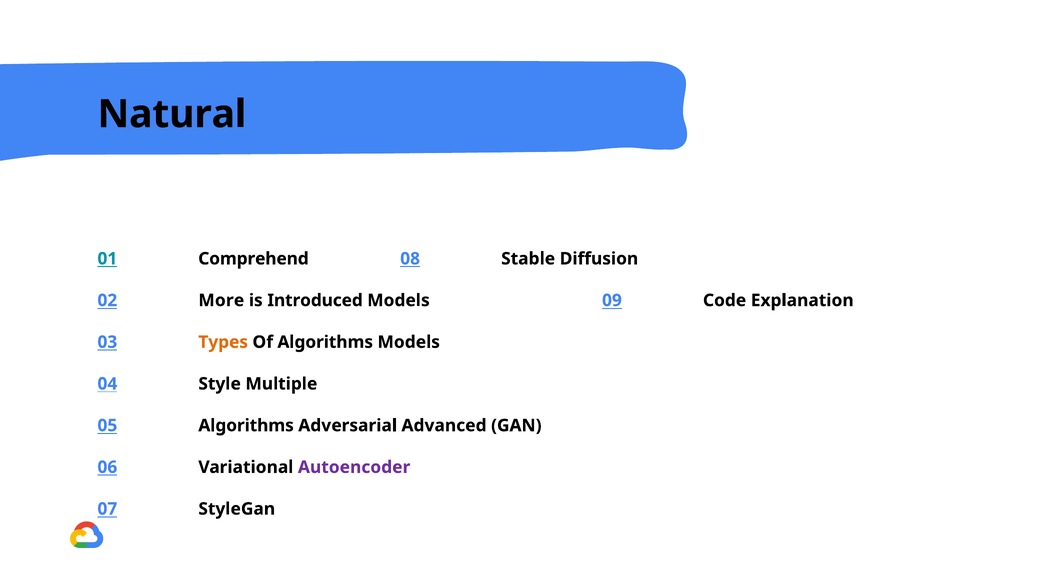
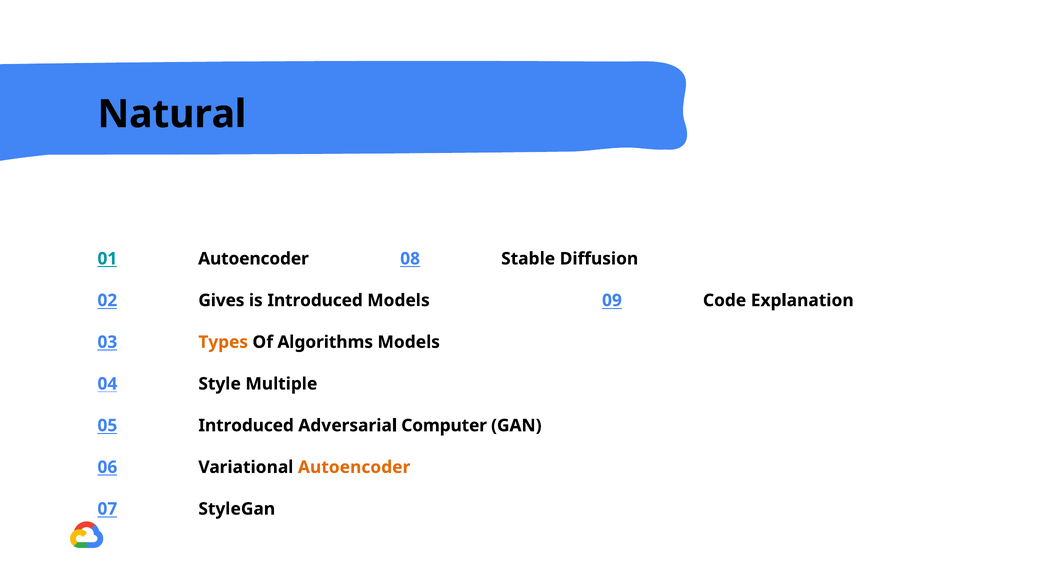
01 Comprehend: Comprehend -> Autoencoder
More: More -> Gives
05 Algorithms: Algorithms -> Introduced
Advanced: Advanced -> Computer
Autoencoder at (354, 467) colour: purple -> orange
